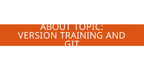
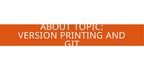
TRAINING: TRAINING -> PRINTING
